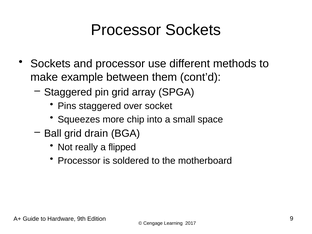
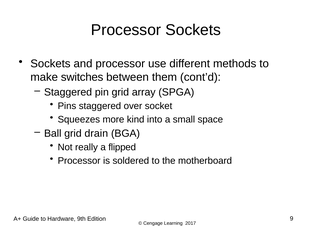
example: example -> switches
chip: chip -> kind
